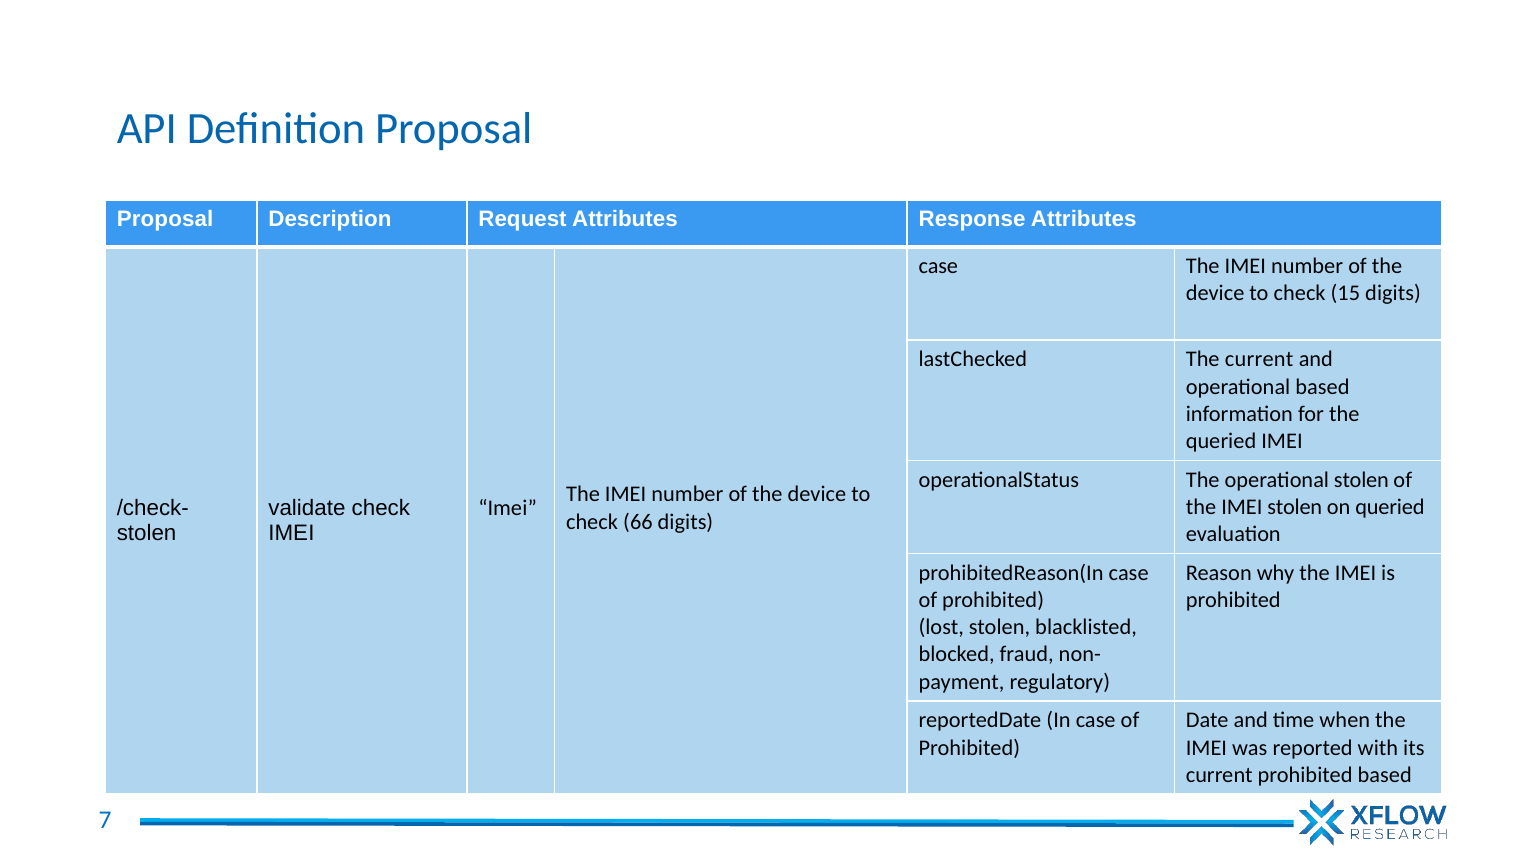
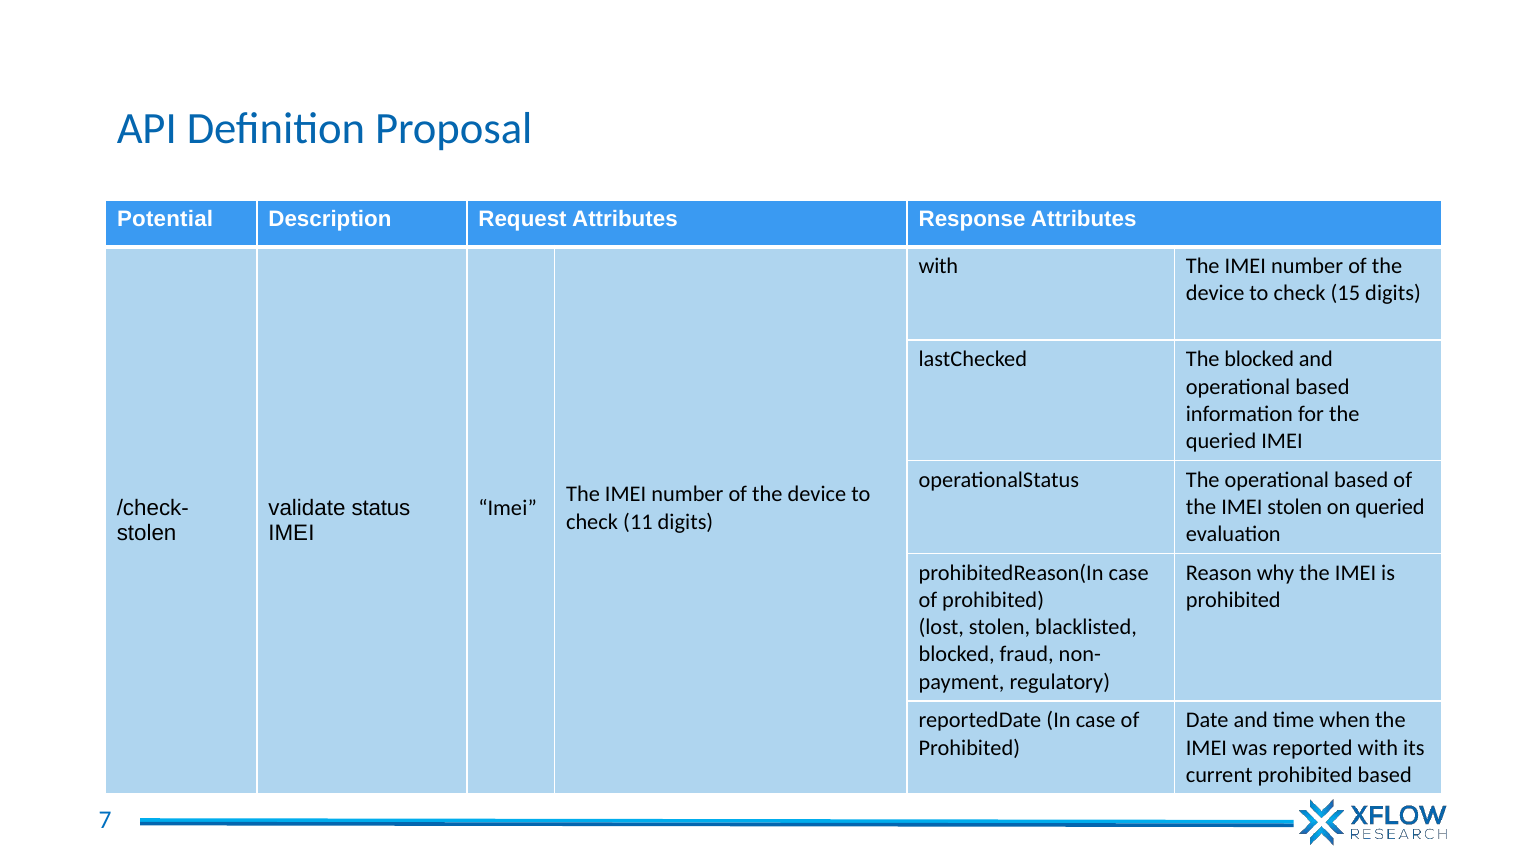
Proposal at (165, 219): Proposal -> Potential
case at (938, 266): case -> with
The current: current -> blocked
The operational stolen: stolen -> based
validate check: check -> status
66: 66 -> 11
